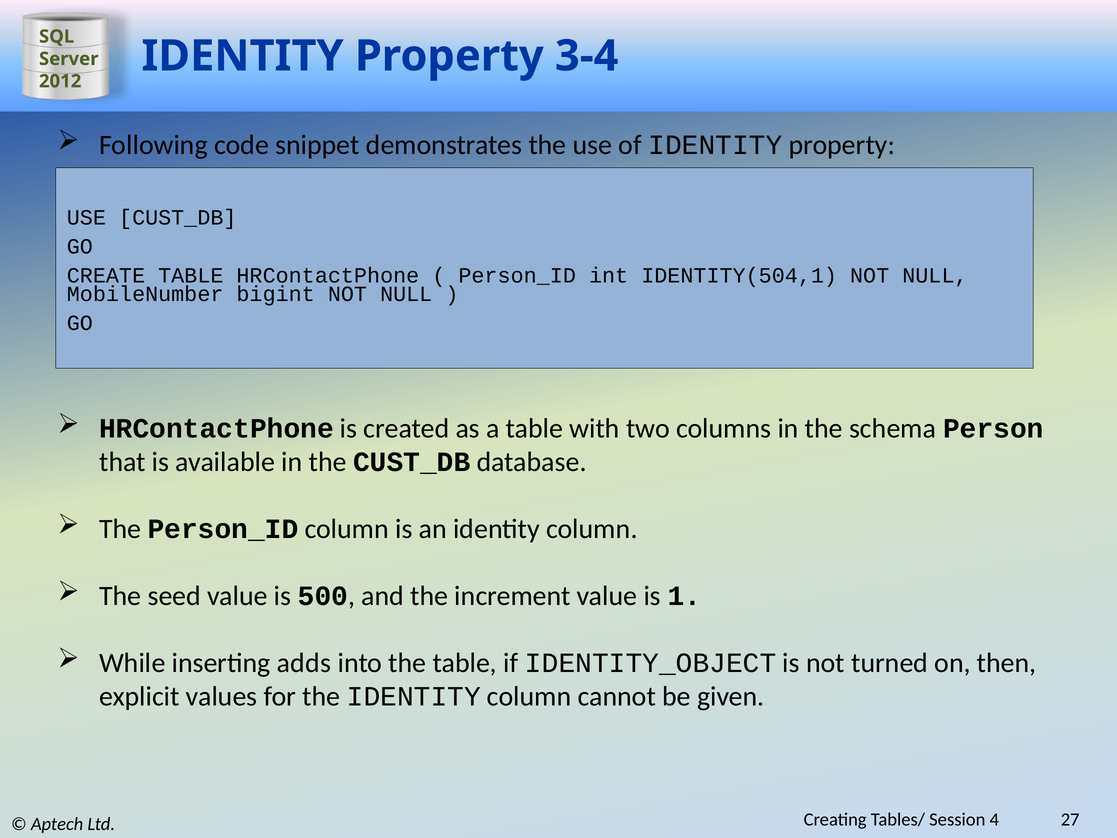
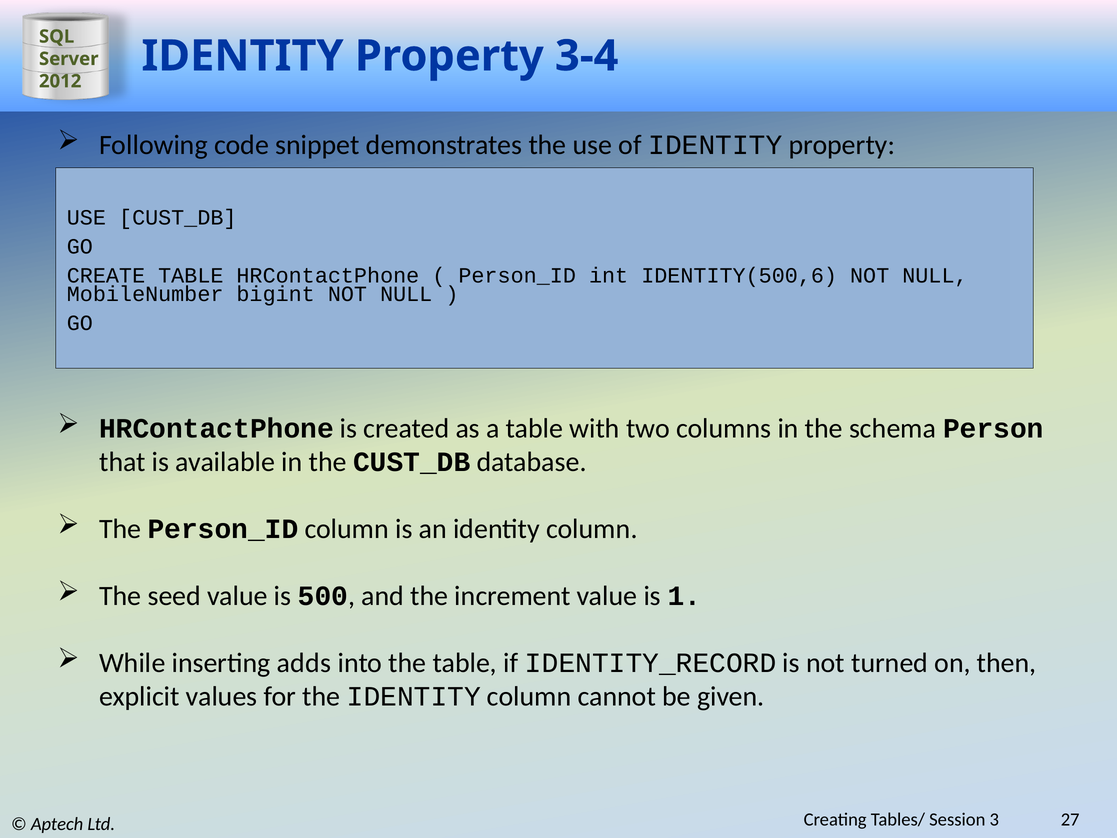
IDENTITY(504,1: IDENTITY(504,1 -> IDENTITY(500,6
IDENTITY_OBJECT: IDENTITY_OBJECT -> IDENTITY_RECORD
4: 4 -> 3
